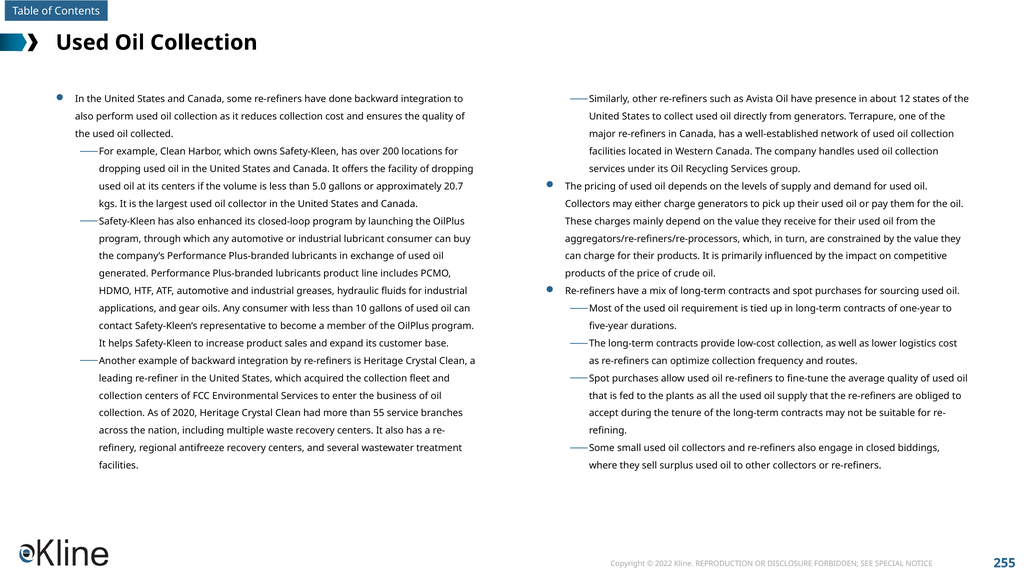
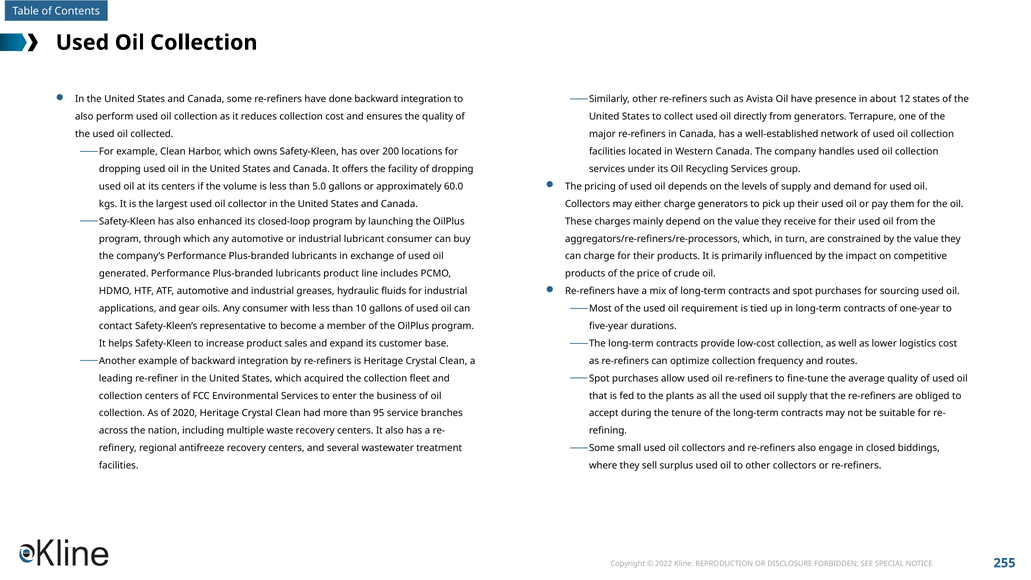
20.7: 20.7 -> 60.0
55: 55 -> 95
